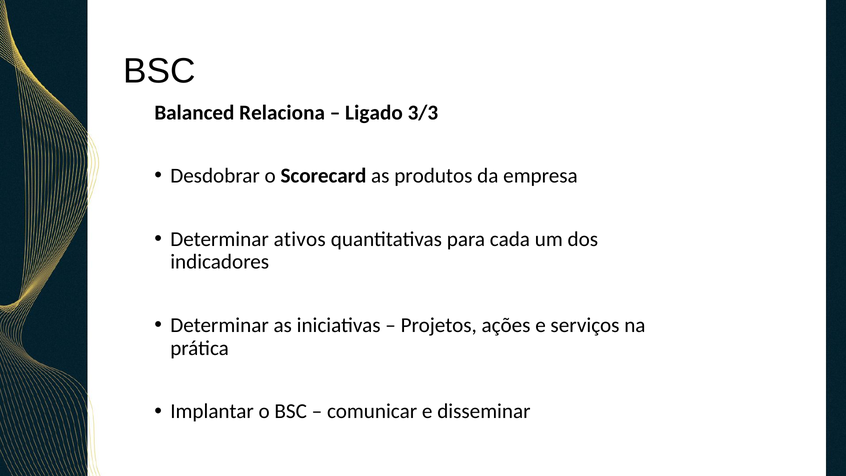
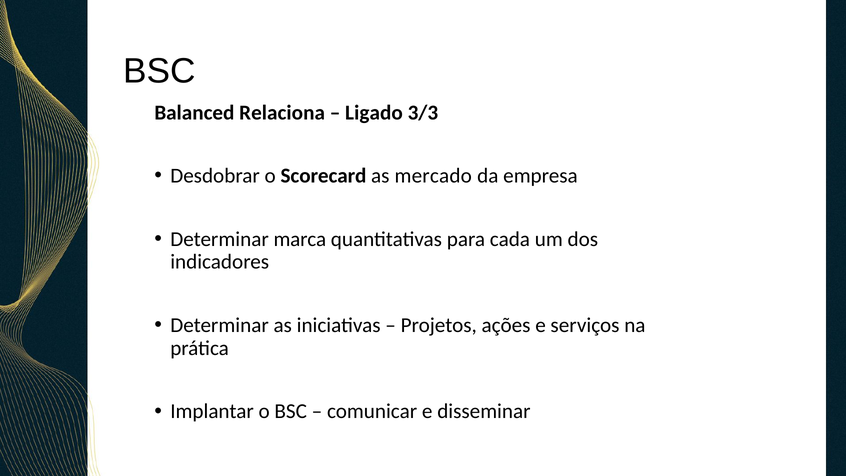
produtos: produtos -> mercado
ativos: ativos -> marca
